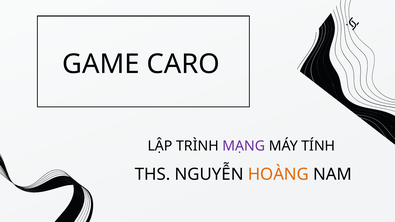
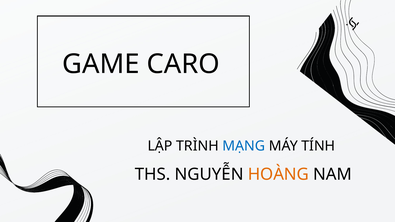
MẠNG colour: purple -> blue
